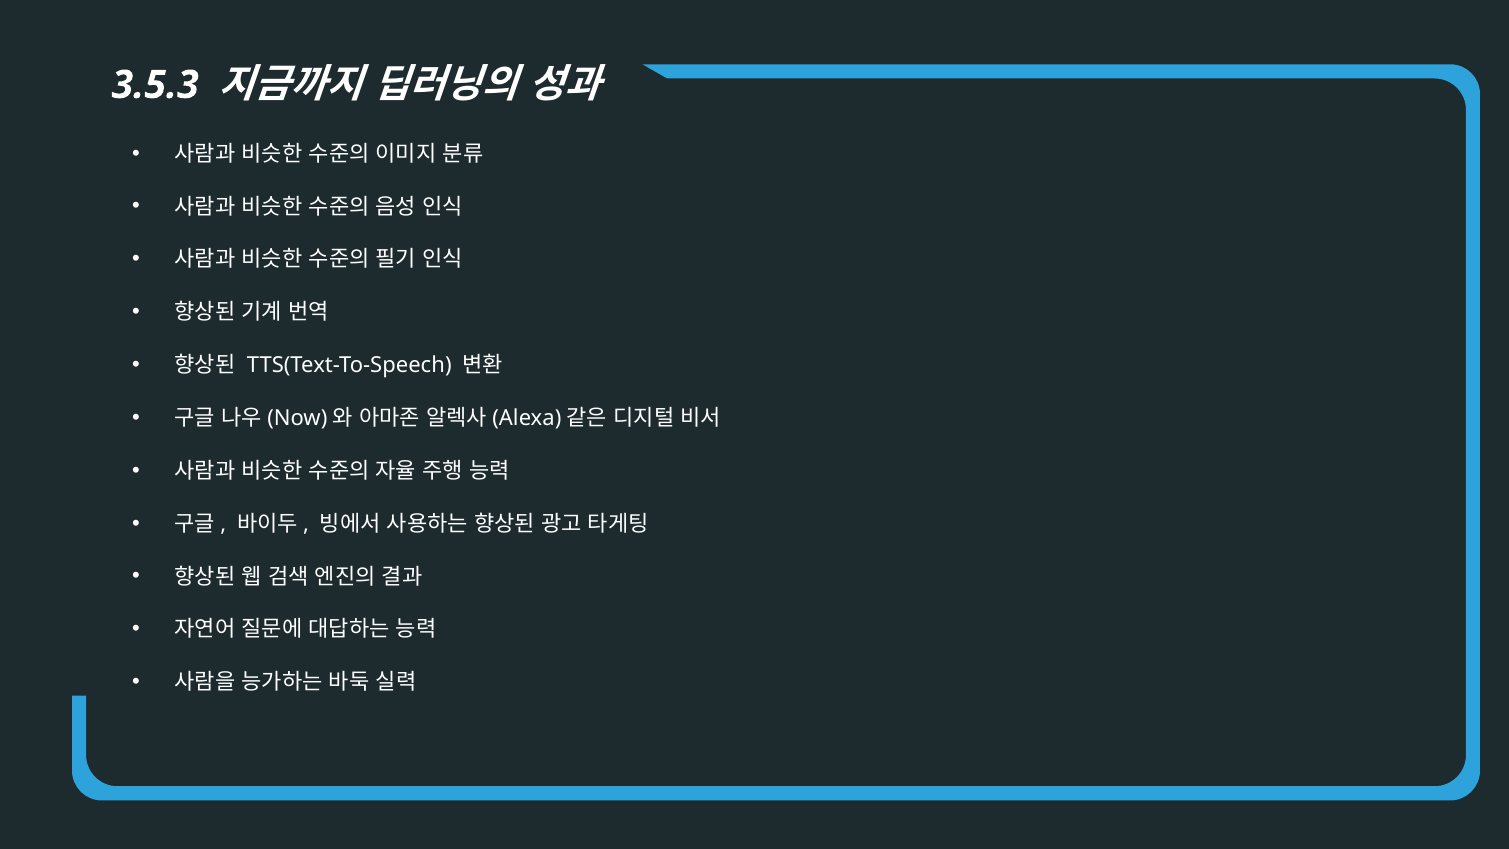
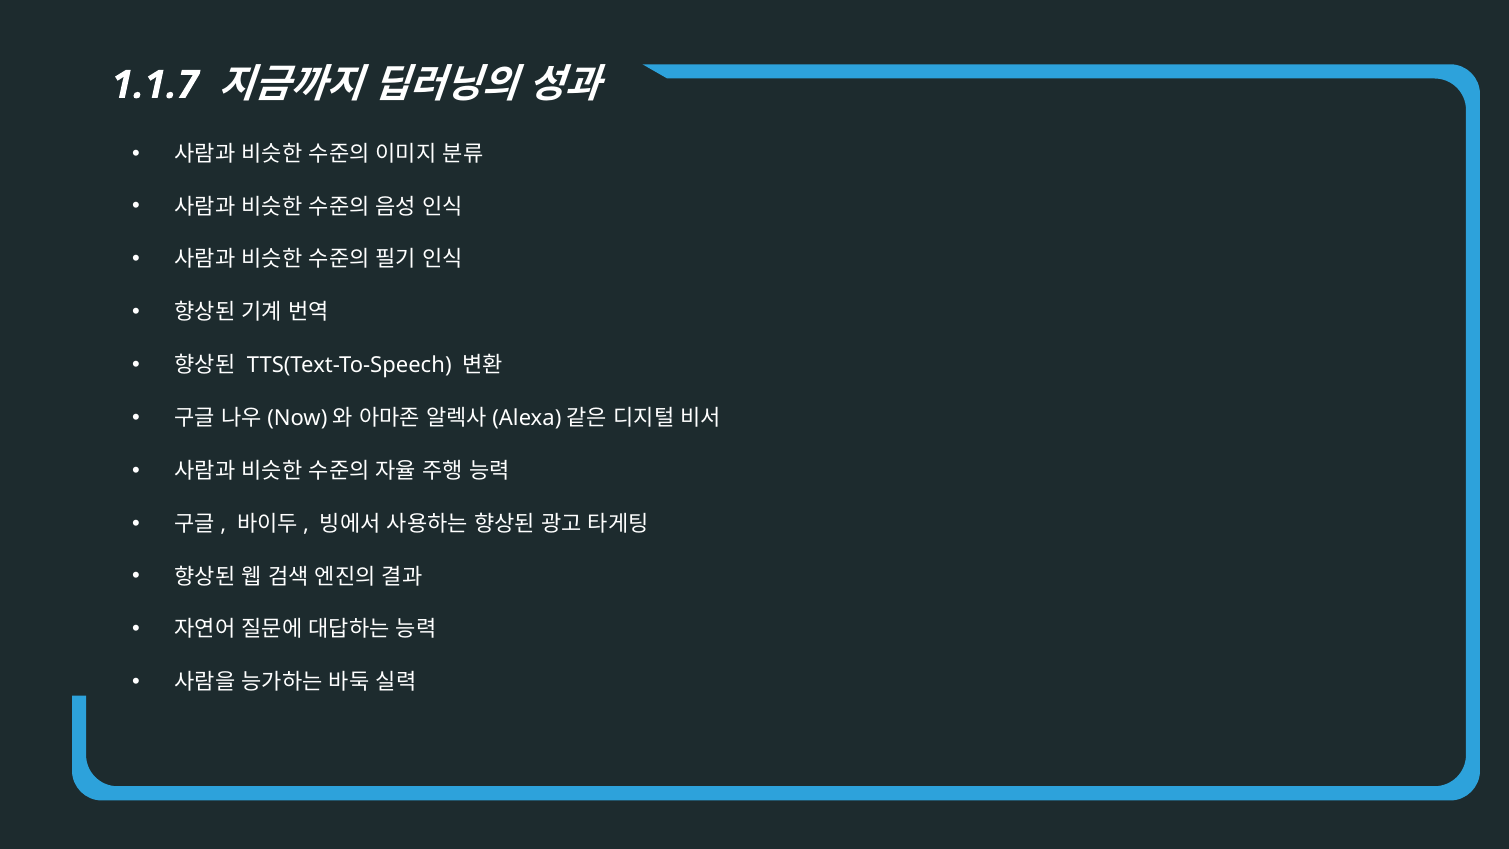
3.5.3: 3.5.3 -> 1.1.7
